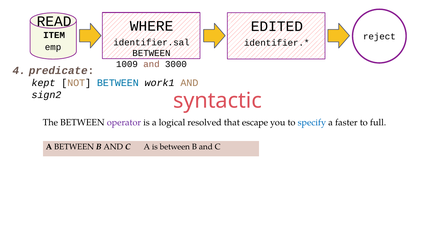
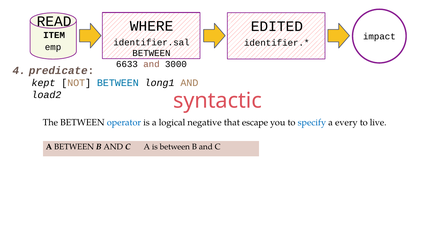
reject: reject -> impact
1009: 1009 -> 6633
work1: work1 -> long1
sign2: sign2 -> load2
operator colour: purple -> blue
resolved: resolved -> negative
faster: faster -> every
full: full -> live
